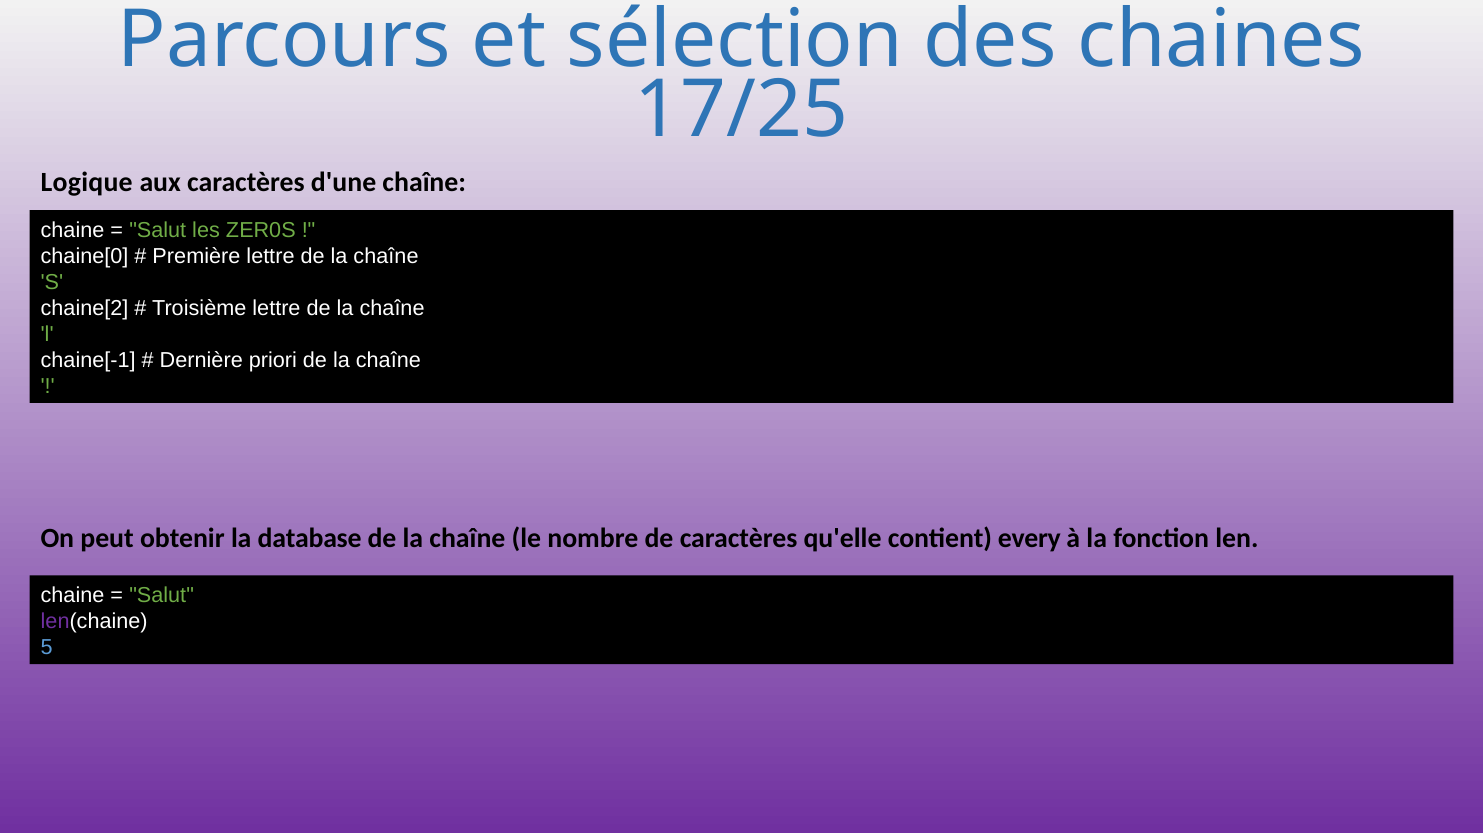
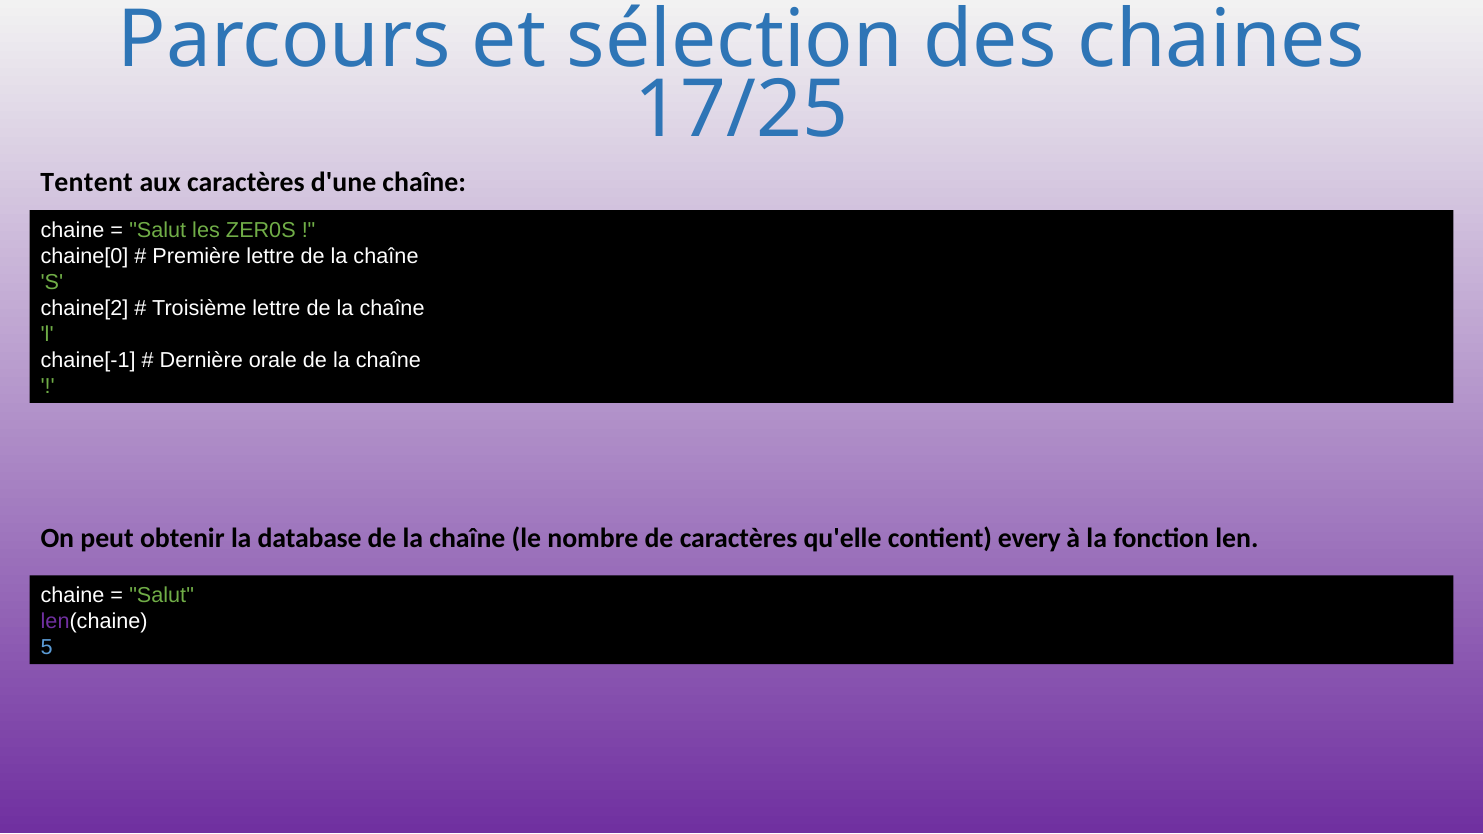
Logique: Logique -> Tentent
priori: priori -> orale
